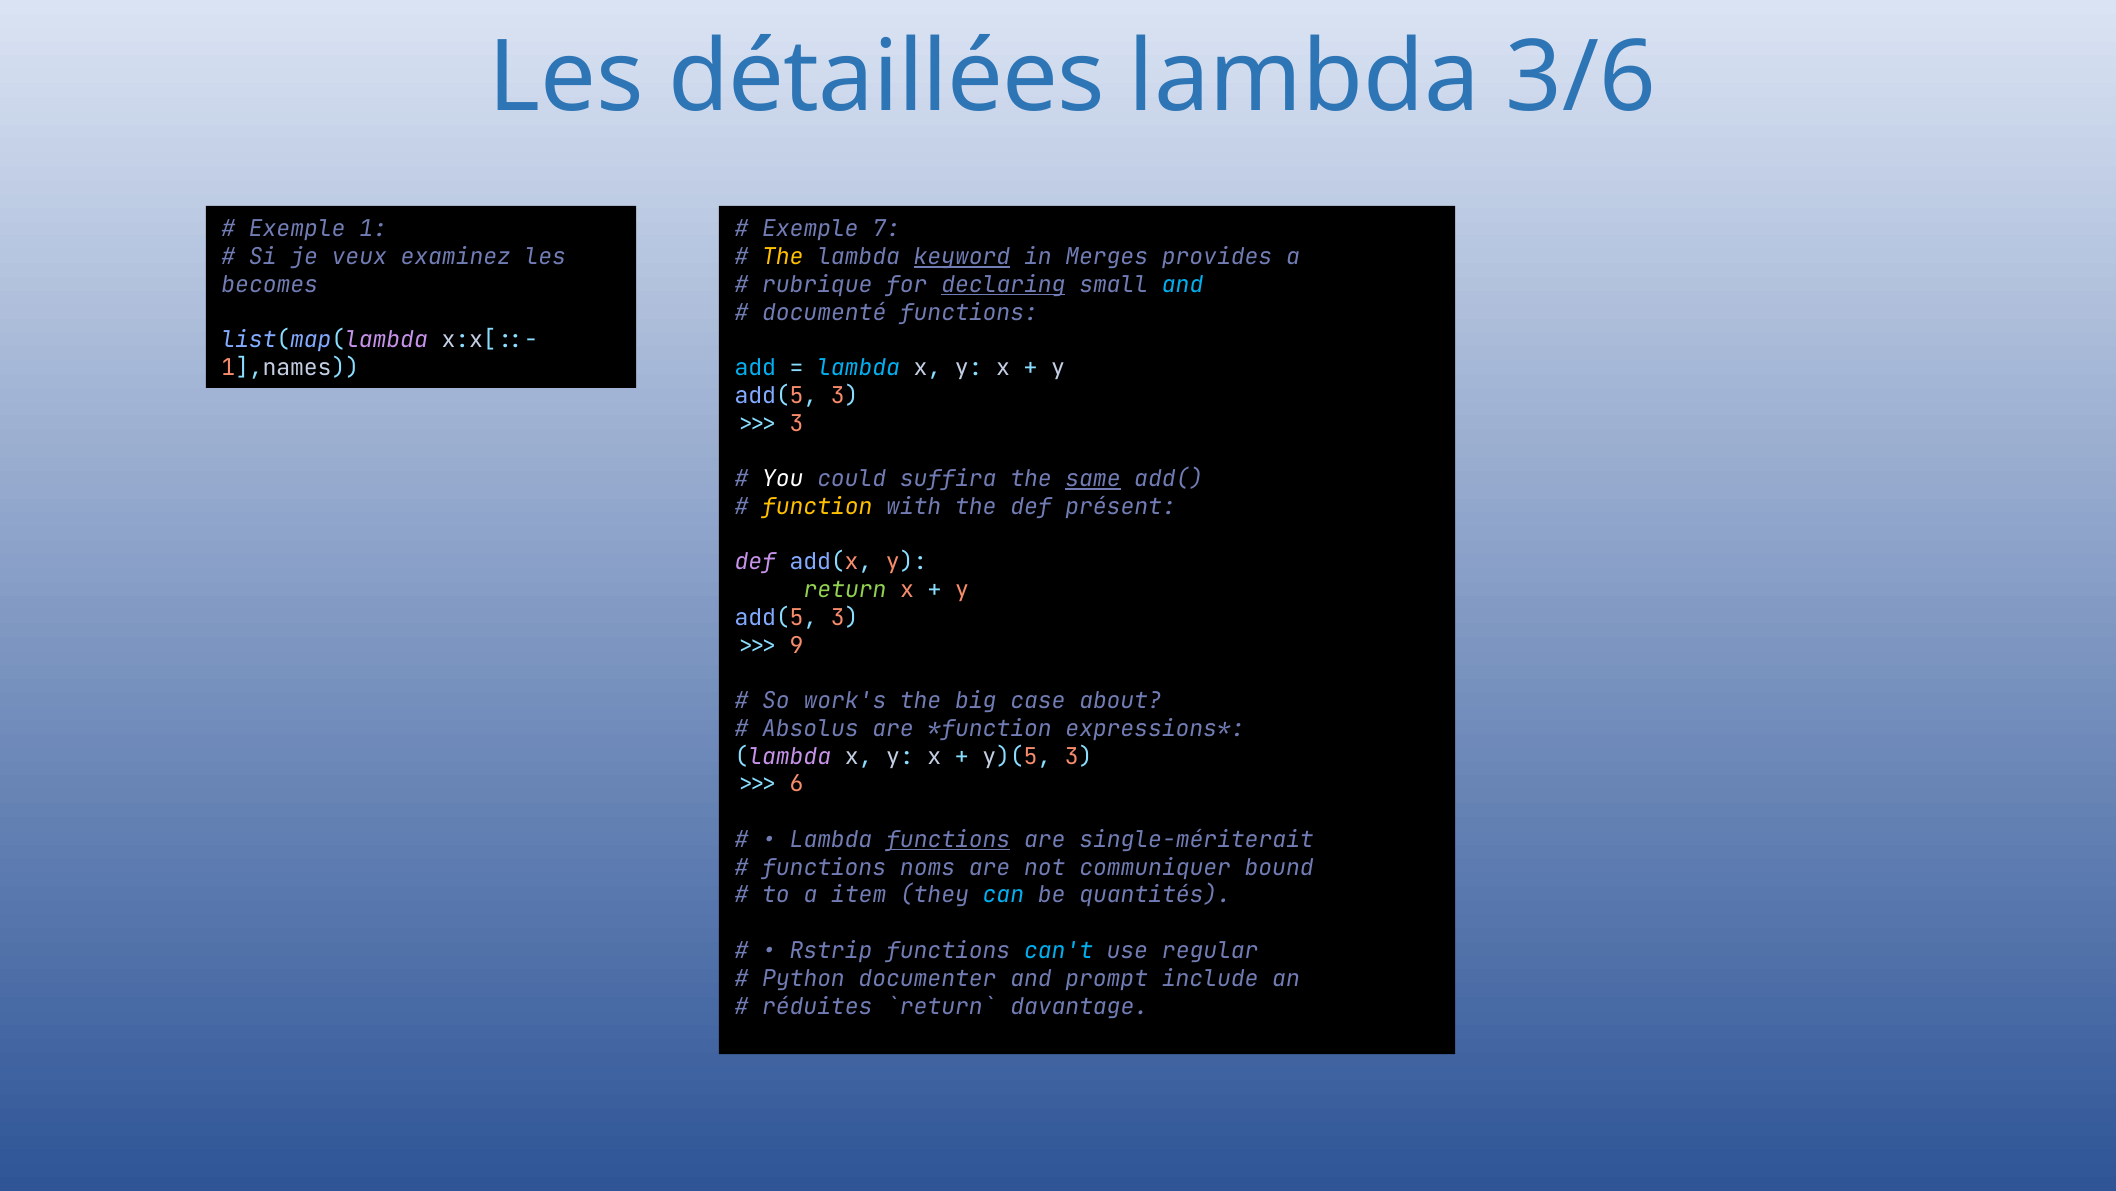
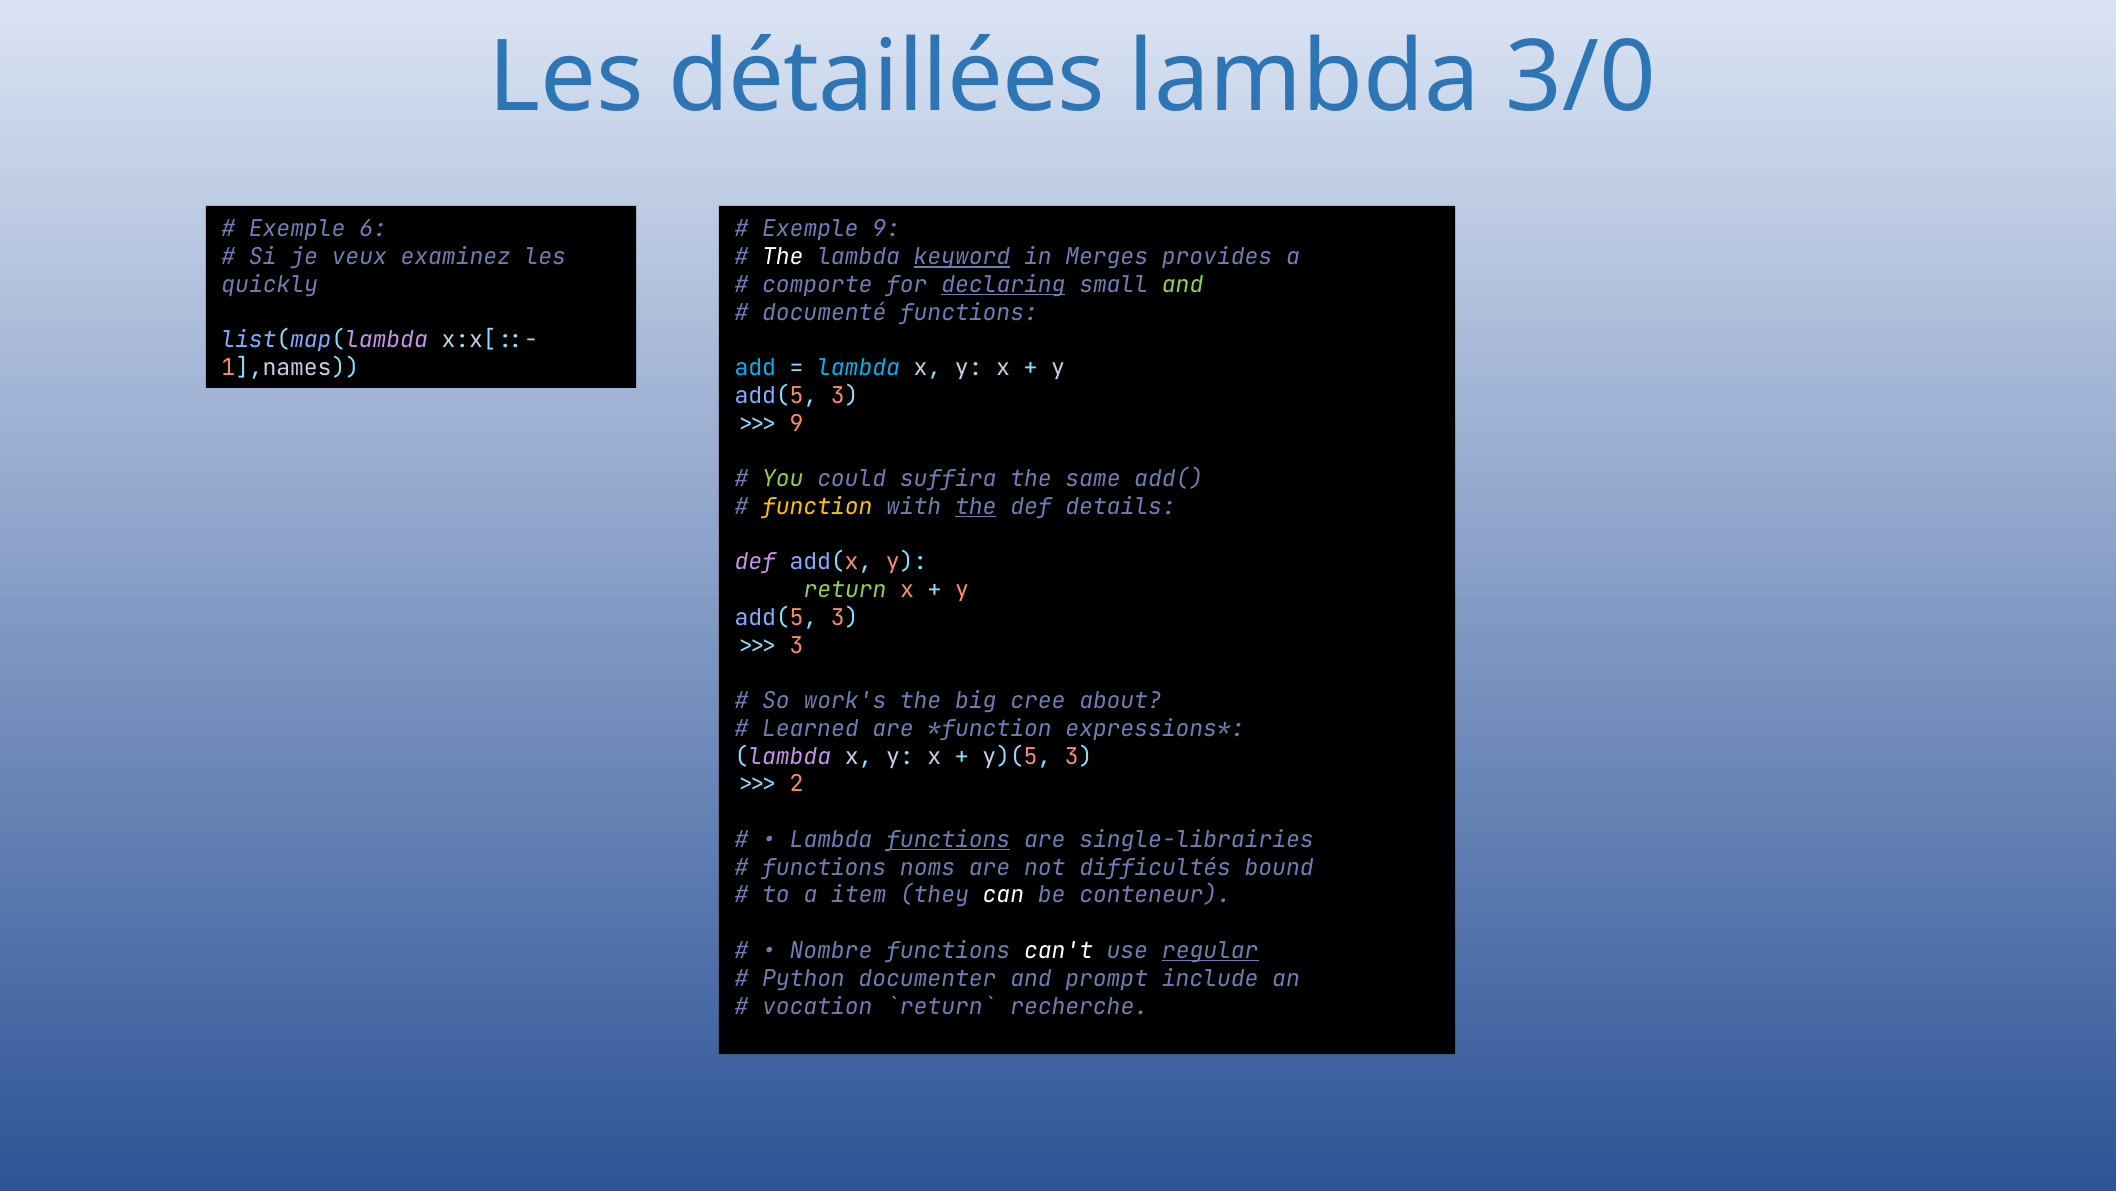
3/6: 3/6 -> 3/0
1: 1 -> 6
Exemple 7: 7 -> 9
The at (783, 257) colour: yellow -> white
becomes: becomes -> quickly
rubrique: rubrique -> comporte
and at (1183, 284) colour: light blue -> light green
3 at (797, 423): 3 -> 9
You colour: white -> light green
same underline: present -> none
the at (976, 506) underline: none -> present
présent: présent -> details
9 at (797, 645): 9 -> 3
case: case -> cree
Absolus: Absolus -> Learned
6: 6 -> 2
single-mériterait: single-mériterait -> single-librairies
communiquer: communiquer -> difficultés
can colour: light blue -> white
quantités: quantités -> conteneur
Rstrip: Rstrip -> Nombre
can't colour: light blue -> white
regular underline: none -> present
réduites: réduites -> vocation
davantage: davantage -> recherche
